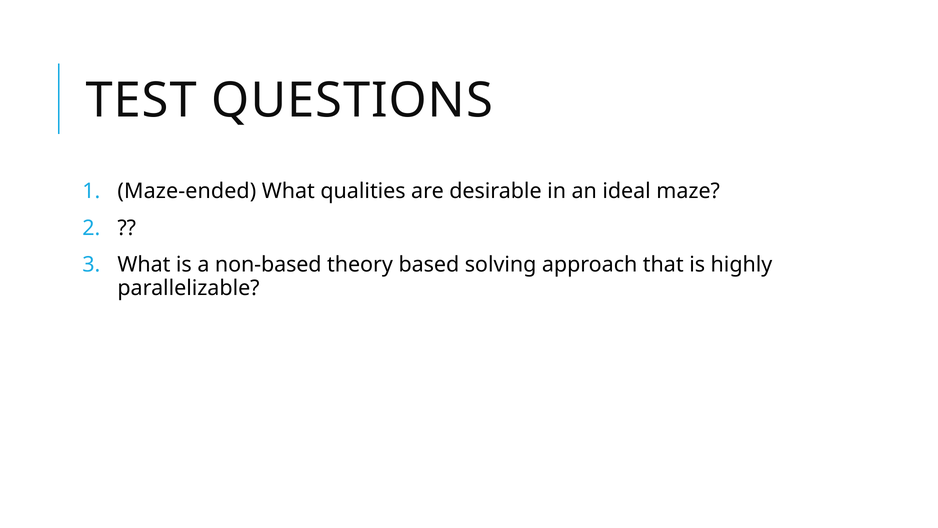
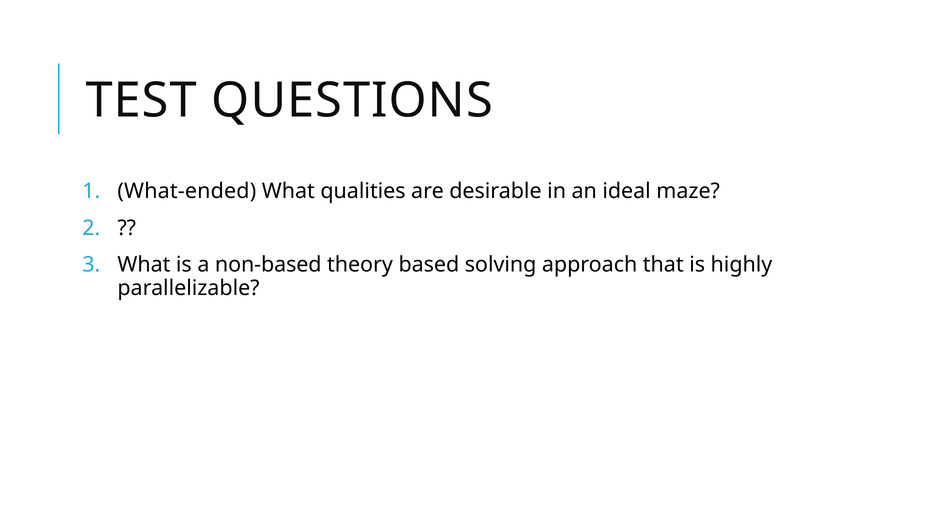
Maze-ended: Maze-ended -> What-ended
